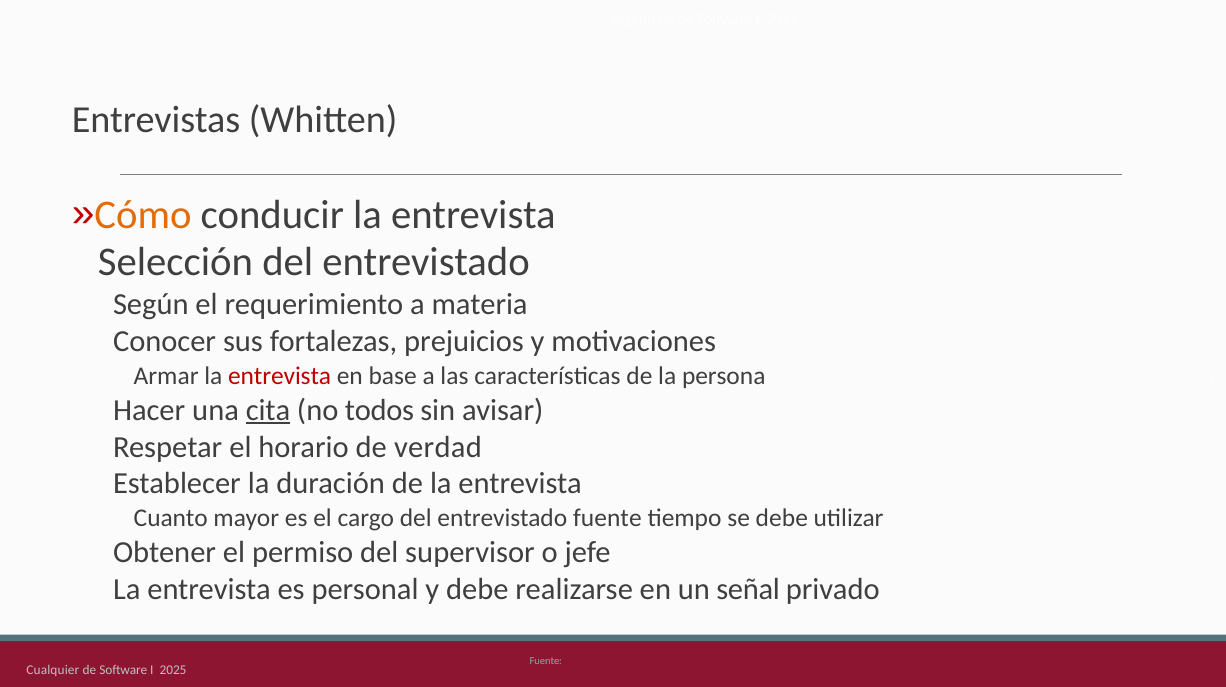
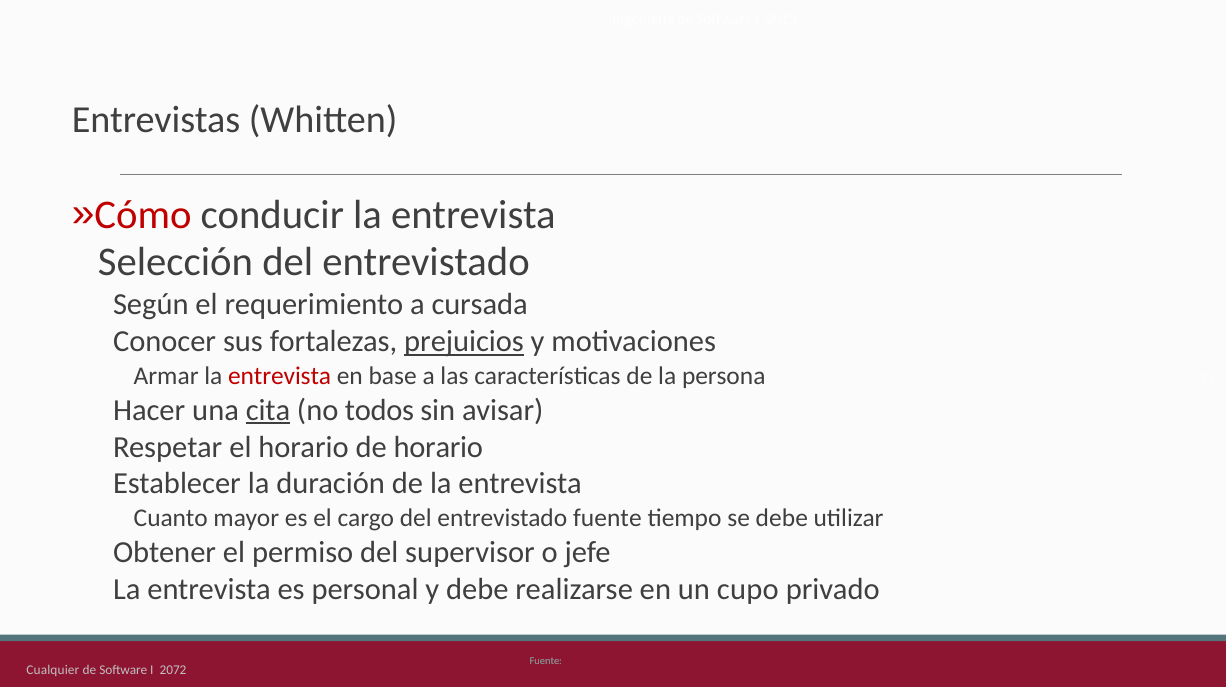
Cómo colour: orange -> red
materia: materia -> cursada
prejuicios underline: none -> present
de verdad: verdad -> horario
señal: señal -> cupo
2025: 2025 -> 2072
